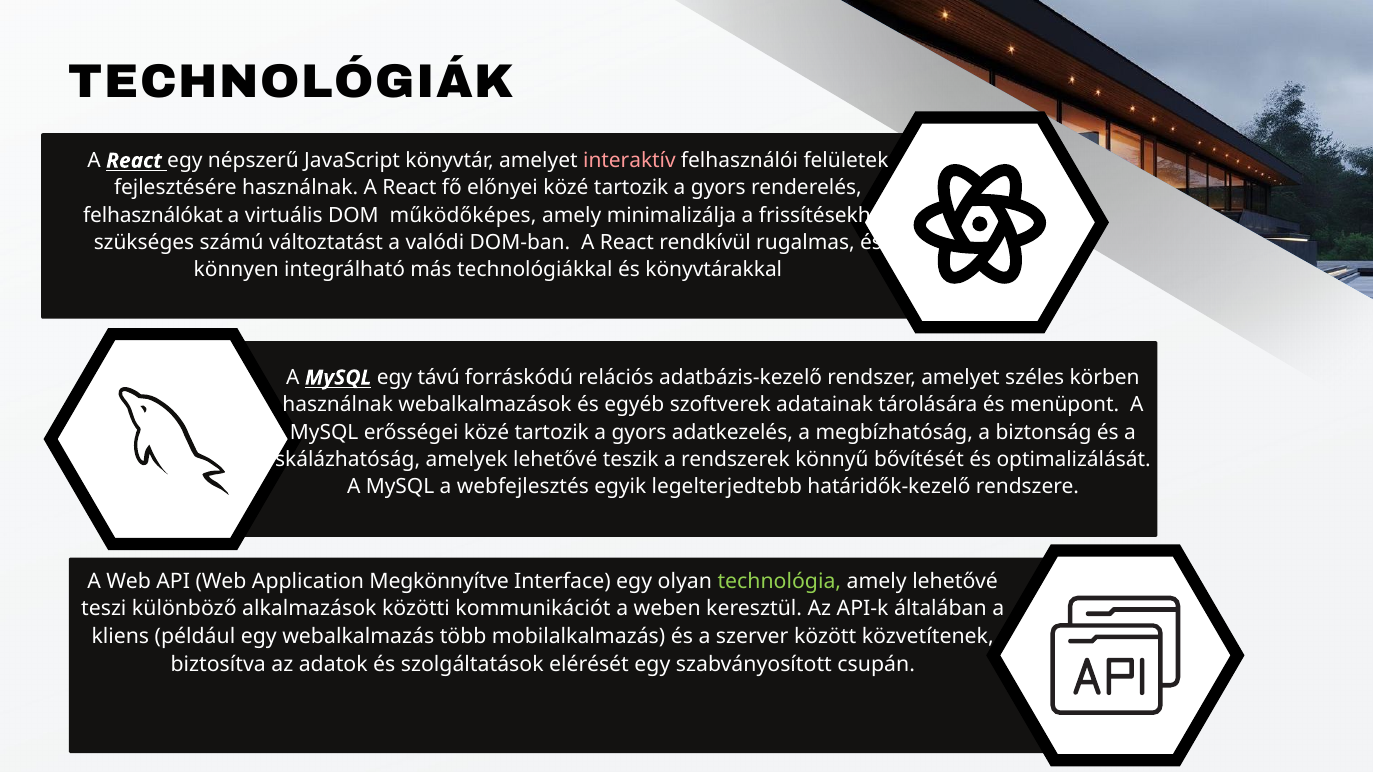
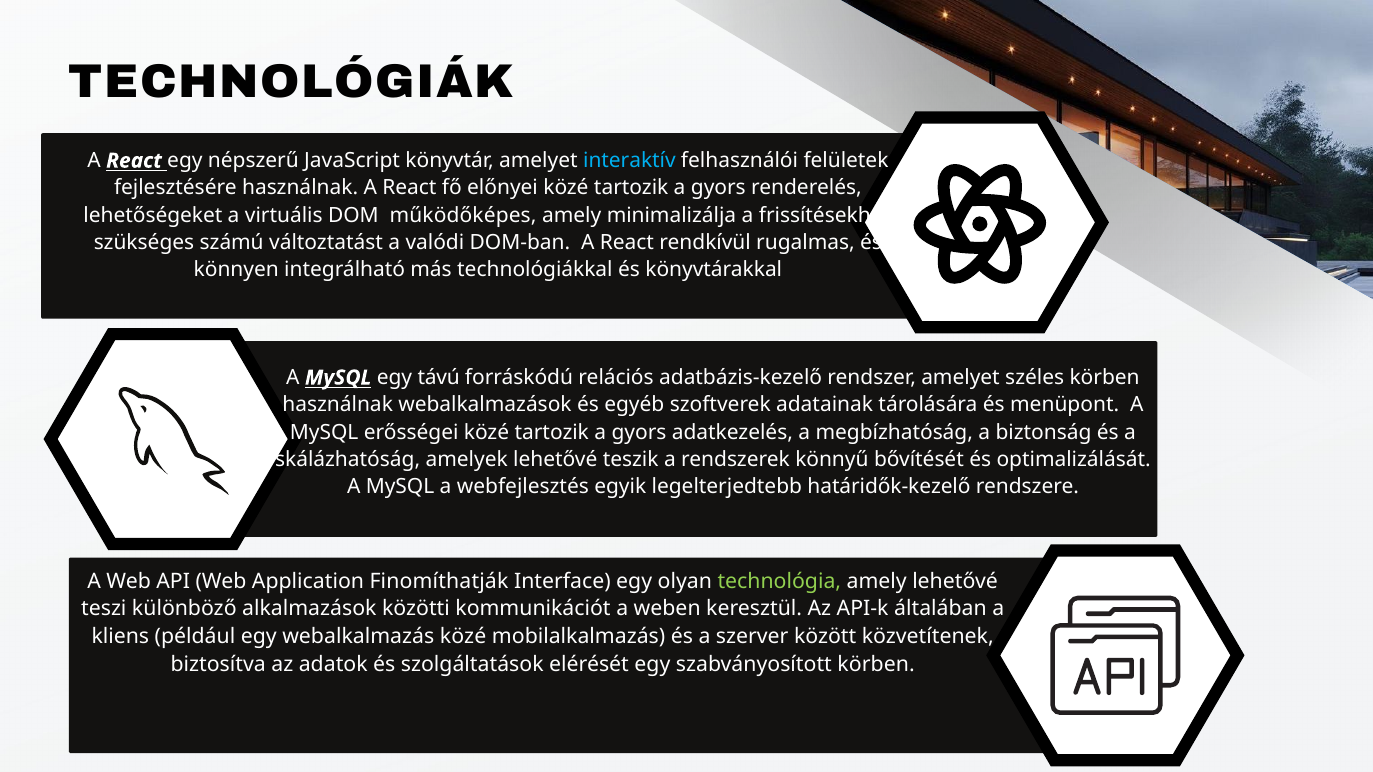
interaktív colour: pink -> light blue
felhasználókat: felhasználókat -> lehetőségeket
Megkönnyítve: Megkönnyítve -> Finomíthatják
webalkalmazás több: több -> közé
szabványosított csupán: csupán -> körben
